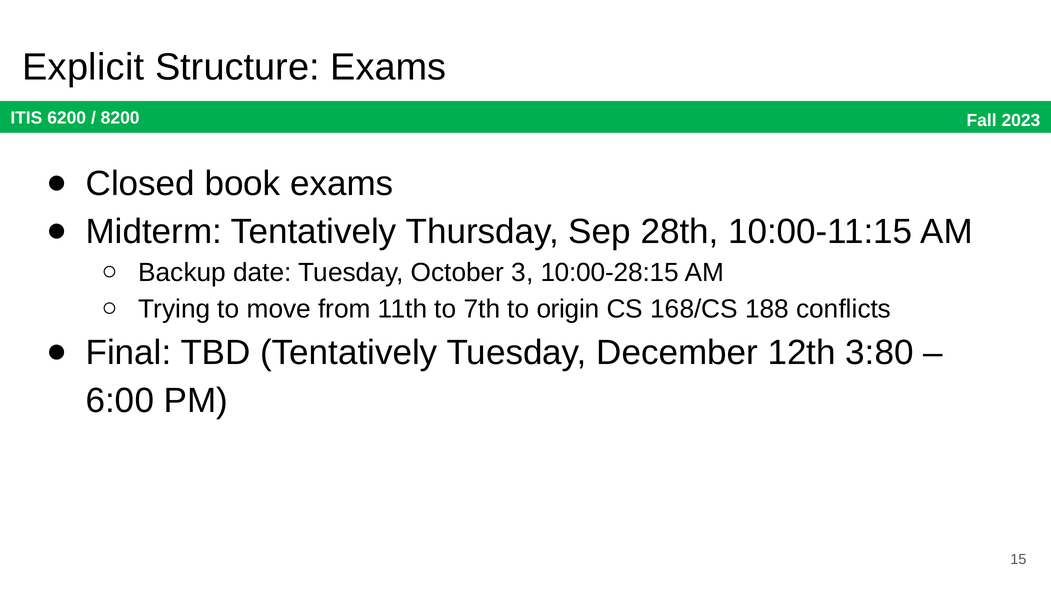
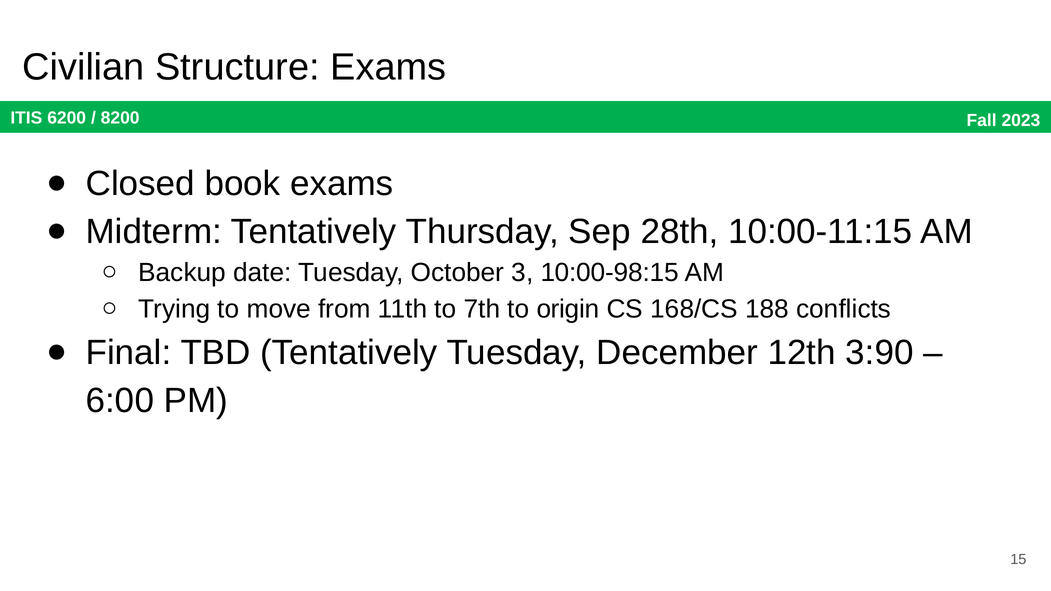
Explicit: Explicit -> Civilian
10:00-28:15: 10:00-28:15 -> 10:00-98:15
3:80: 3:80 -> 3:90
